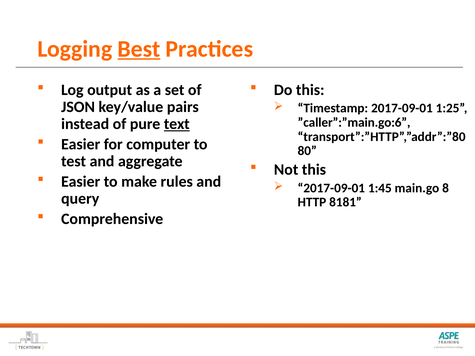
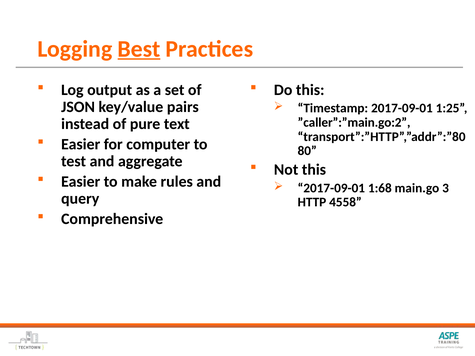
”caller”:”main.go:6: ”caller”:”main.go:6 -> ”caller”:”main.go:2
text underline: present -> none
1:45: 1:45 -> 1:68
8: 8 -> 3
8181: 8181 -> 4558
